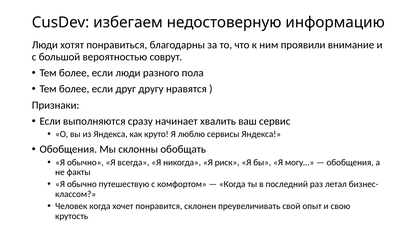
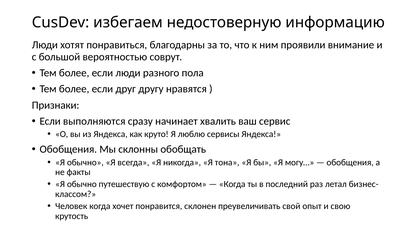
риск: риск -> тона
